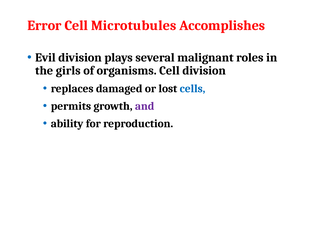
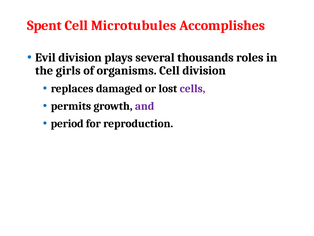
Error: Error -> Spent
malignant: malignant -> thousands
cells colour: blue -> purple
ability: ability -> period
